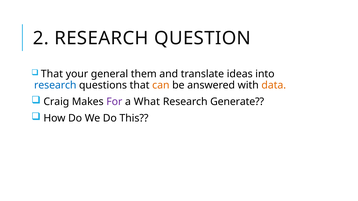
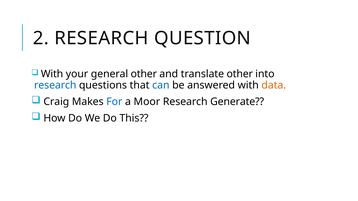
That at (52, 74): That -> With
general them: them -> other
translate ideas: ideas -> other
can colour: orange -> blue
For colour: purple -> blue
What: What -> Moor
